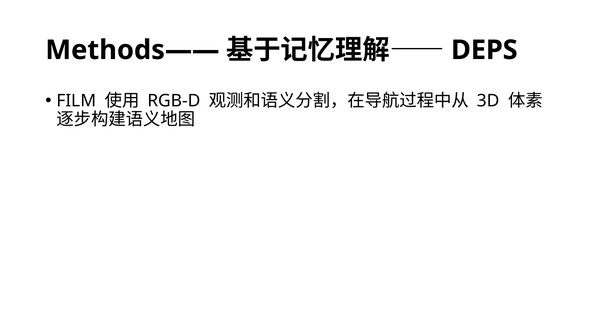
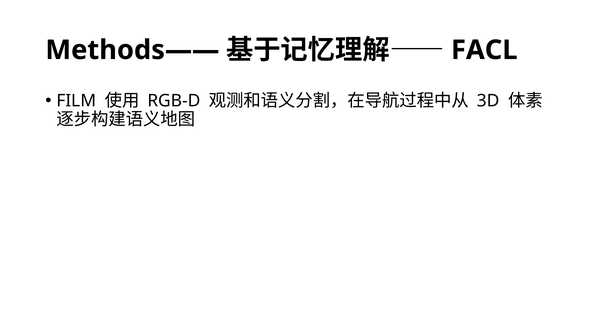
DEPS: DEPS -> FACL
